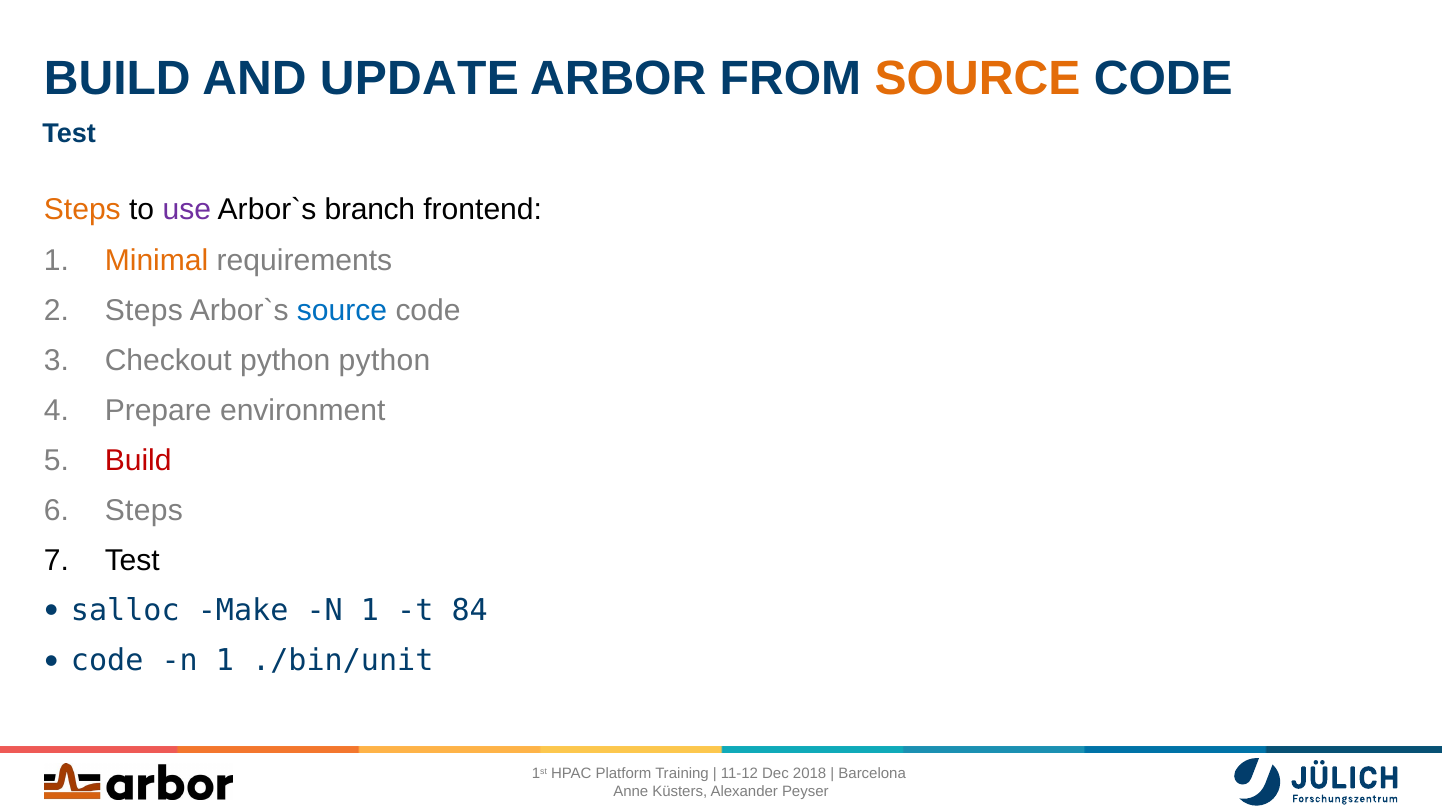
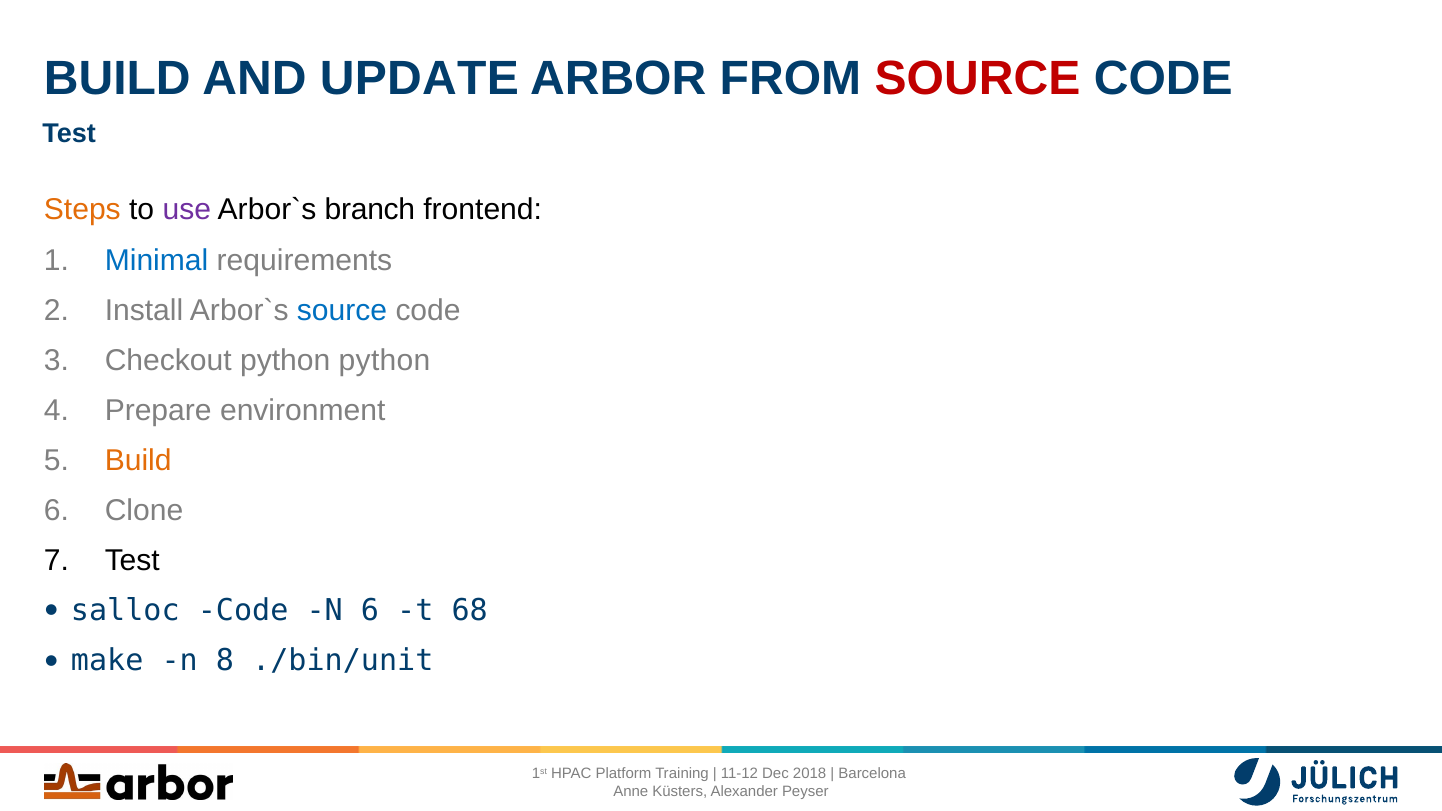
SOURCE at (977, 79) colour: orange -> red
Minimal colour: orange -> blue
Steps at (144, 310): Steps -> Install
Build at (138, 461) colour: red -> orange
Steps at (144, 511): Steps -> Clone
salloc Make: Make -> Code
1 at (370, 611): 1 -> 6
84: 84 -> 68
code at (107, 661): code -> make
1 at (225, 661): 1 -> 8
